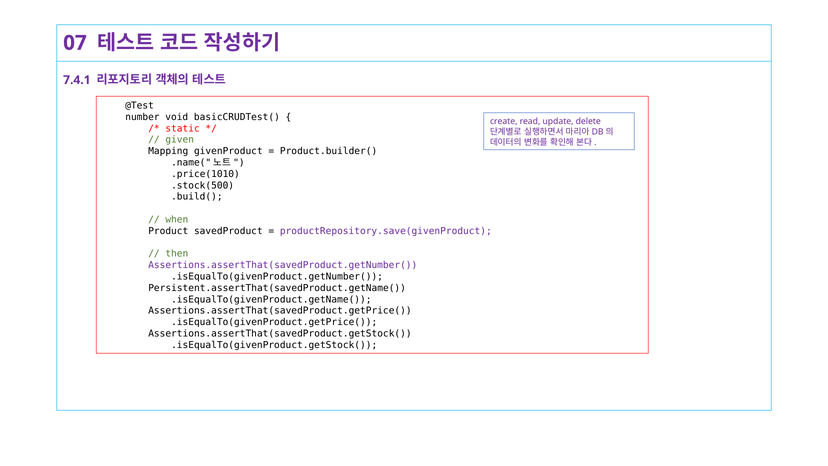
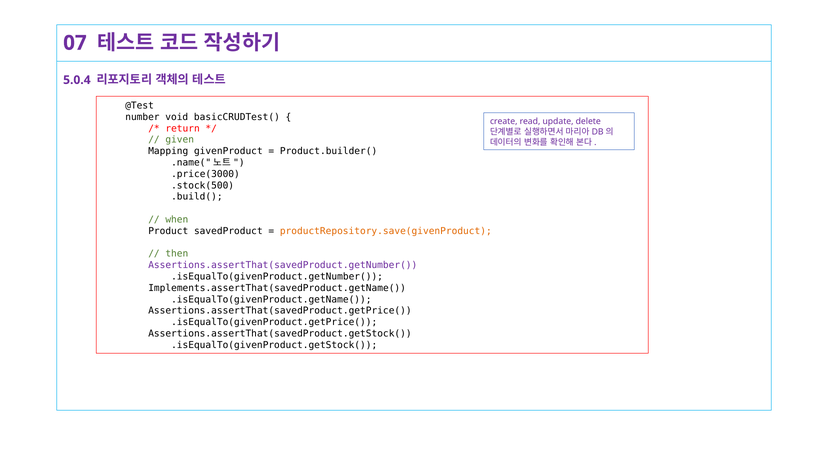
7.4.1: 7.4.1 -> 5.0.4
static: static -> return
.price(1010: .price(1010 -> .price(3000
productRepository.save(givenProduct colour: purple -> orange
Persistent.assertThat(savedProduct.getName(: Persistent.assertThat(savedProduct.getName( -> Implements.assertThat(savedProduct.getName(
